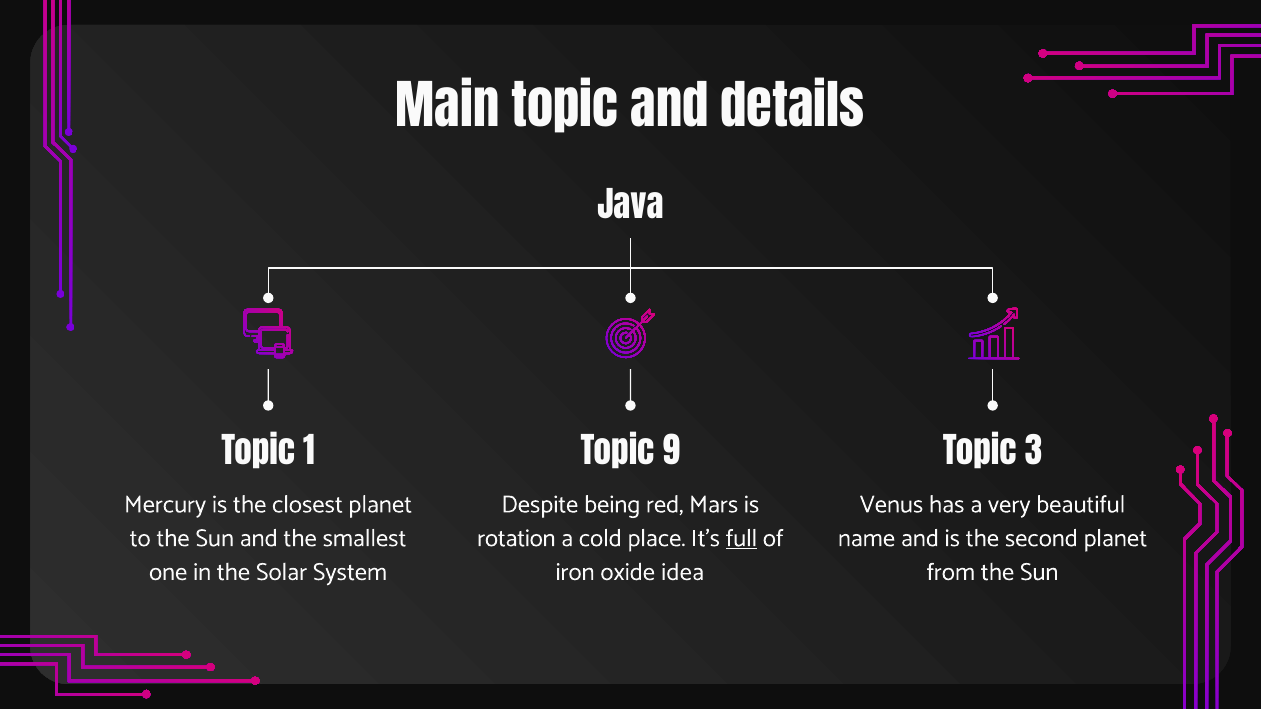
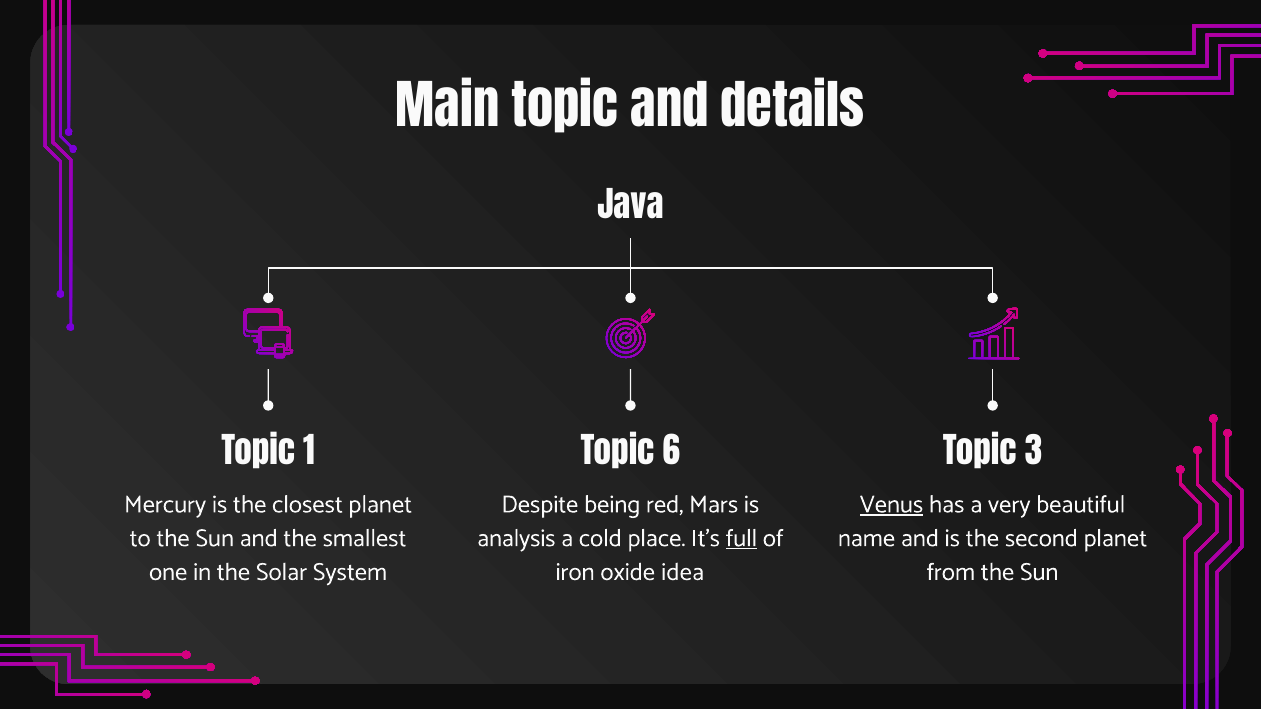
9: 9 -> 6
Venus underline: none -> present
rotation: rotation -> analysis
